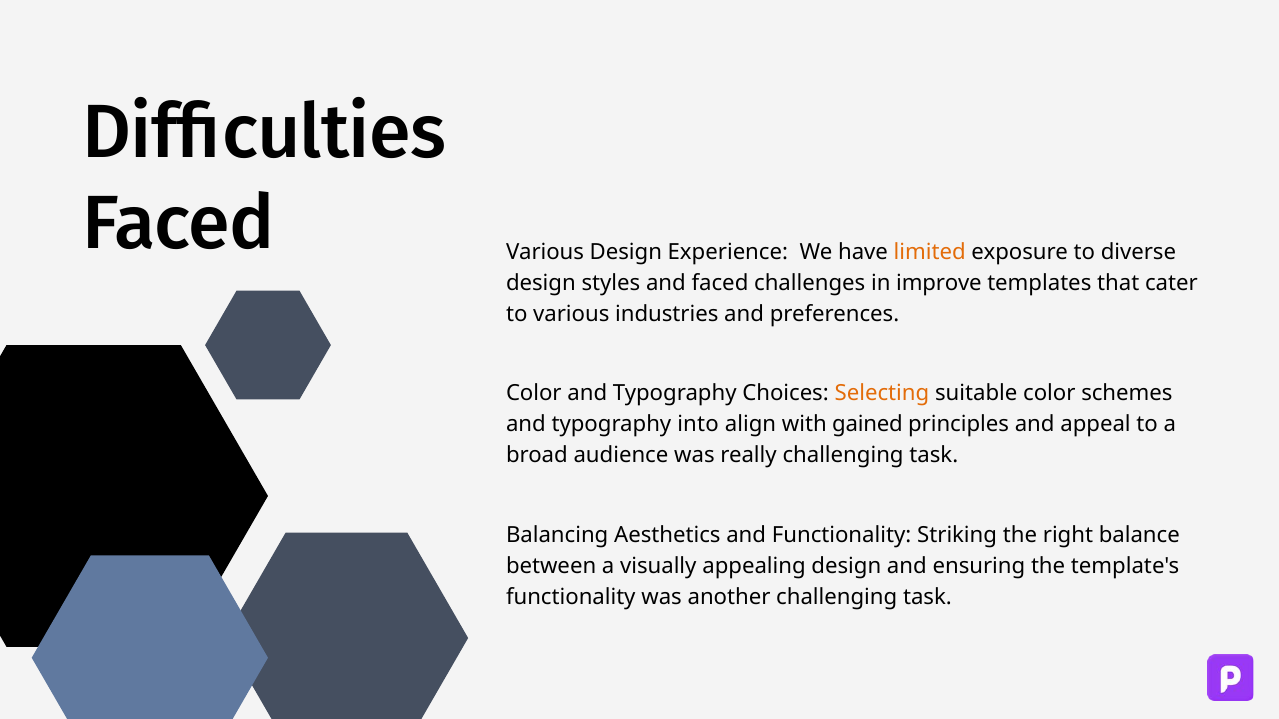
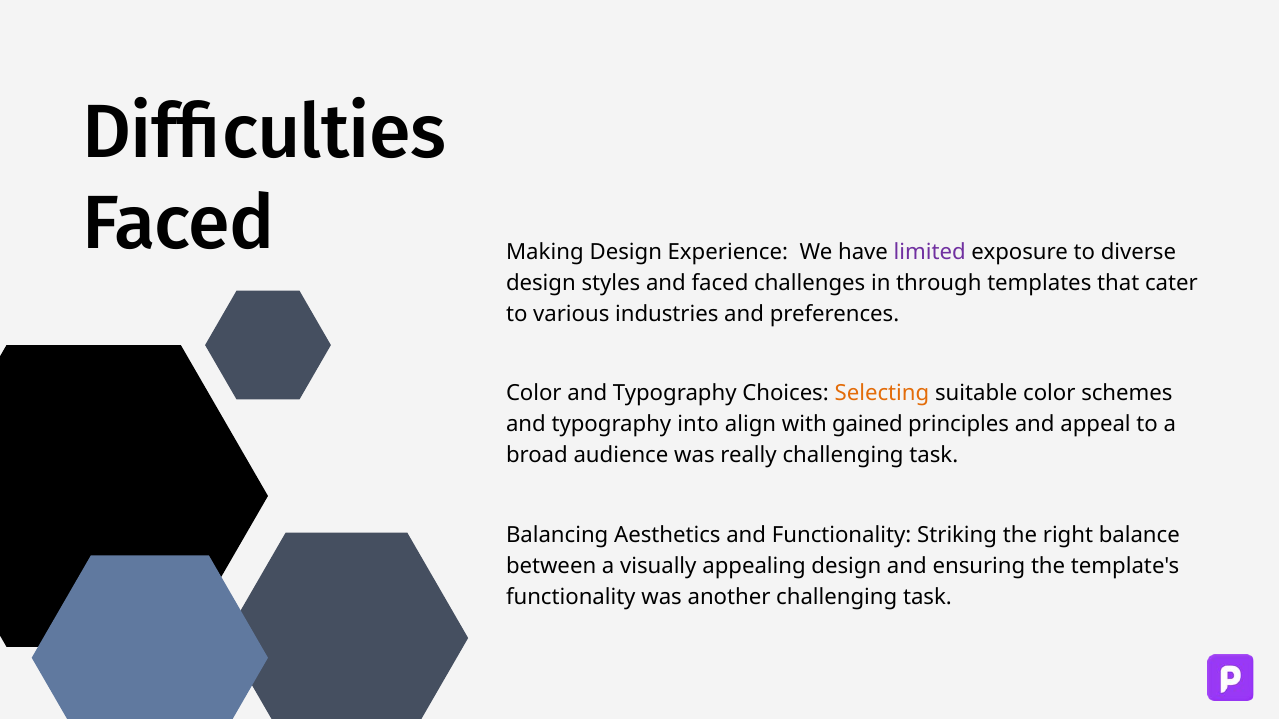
Faced Various: Various -> Making
limited colour: orange -> purple
improve: improve -> through
